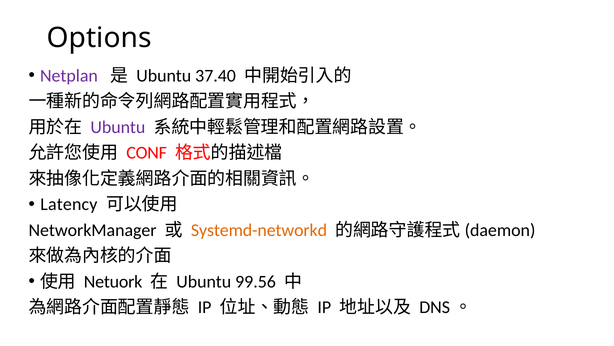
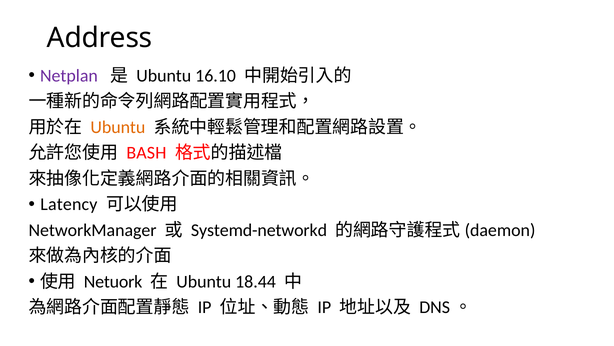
Options: Options -> Address
37.40: 37.40 -> 16.10
Ubuntu at (118, 127) colour: purple -> orange
CONF: CONF -> BASH
Systemd-networkd colour: orange -> black
99.56: 99.56 -> 18.44
